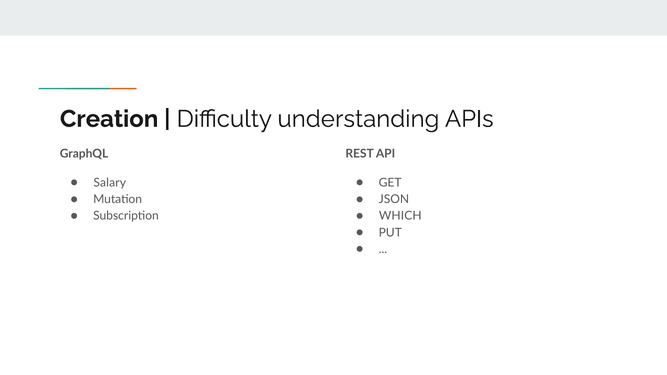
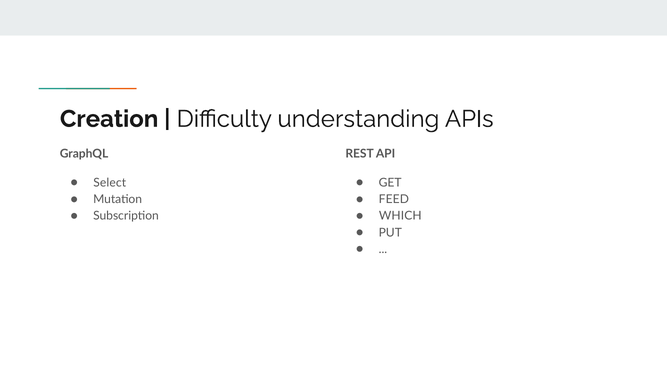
Salary: Salary -> Select
JSON: JSON -> FEED
